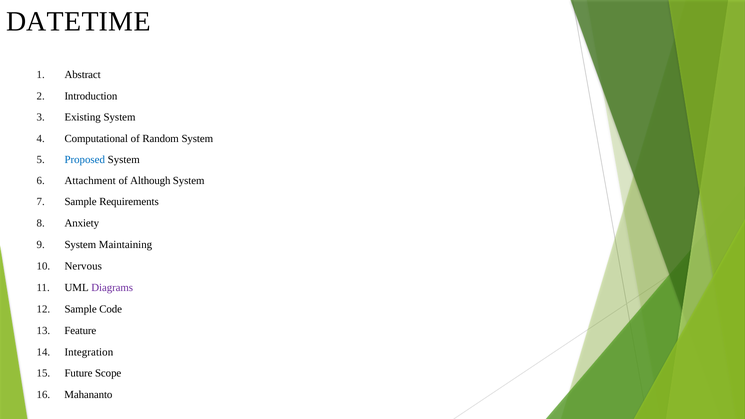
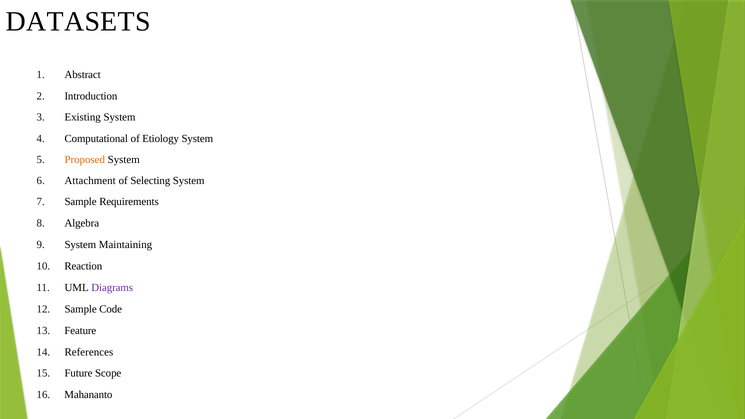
DATETIME: DATETIME -> DATASETS
Random: Random -> Etiology
Proposed colour: blue -> orange
Although: Although -> Selecting
Anxiety: Anxiety -> Algebra
Nervous: Nervous -> Reaction
Integration: Integration -> References
